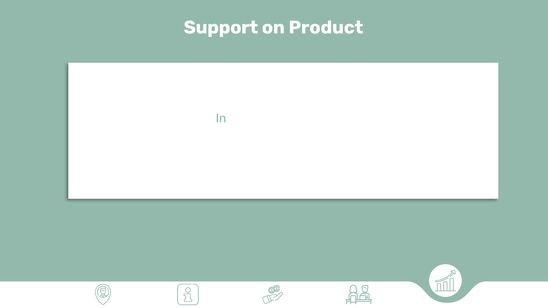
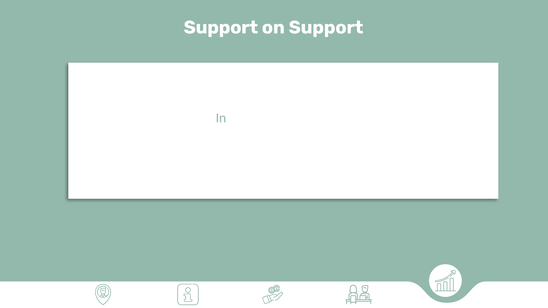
on Product: Product -> Support
